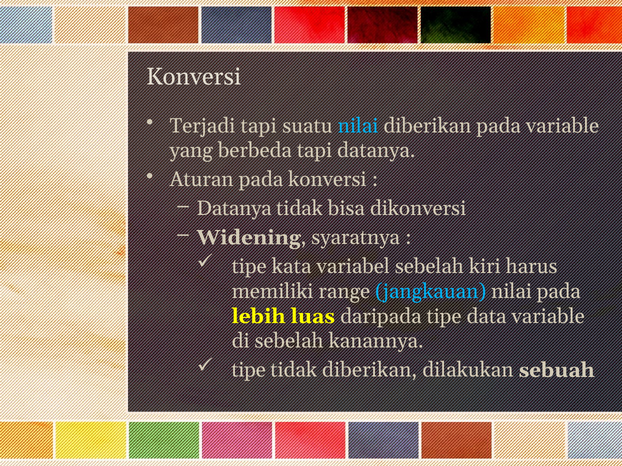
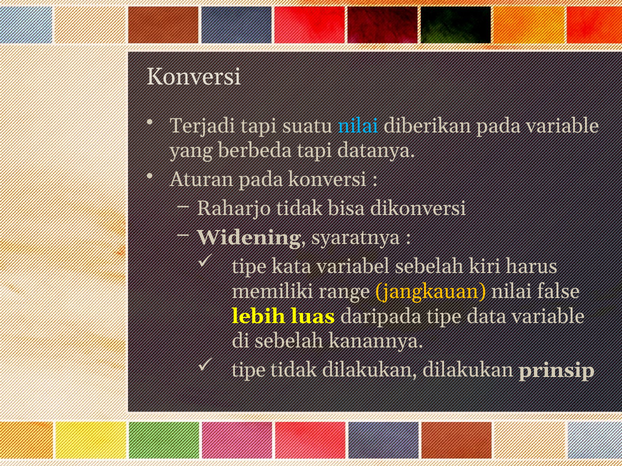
Datanya at (234, 209): Datanya -> Raharjo
jangkauan colour: light blue -> yellow
nilai pada: pada -> false
tidak diberikan: diberikan -> dilakukan
sebuah: sebuah -> prinsip
